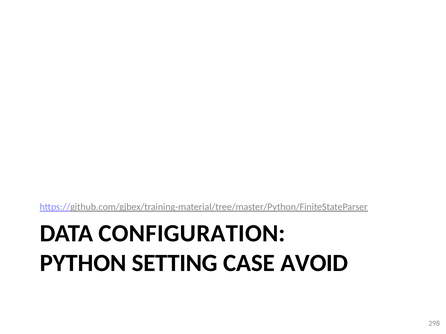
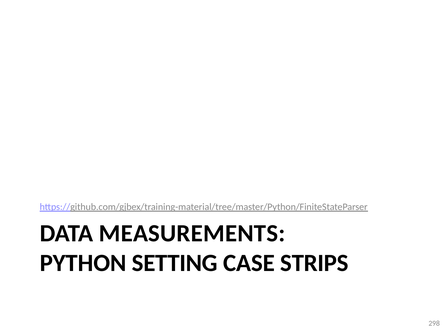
CONFIGURATION: CONFIGURATION -> MEASUREMENTS
AVOID: AVOID -> STRIPS
